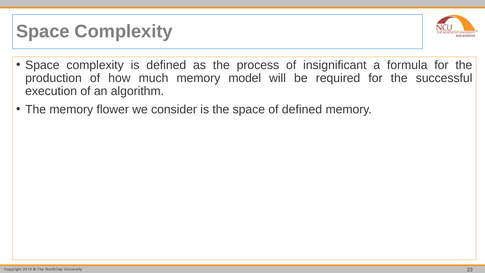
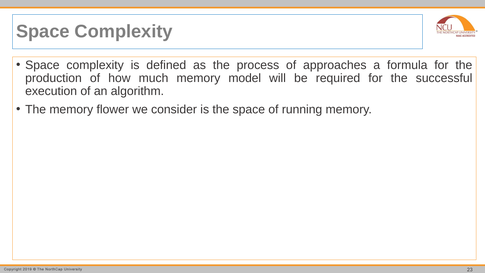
insignificant: insignificant -> approaches
of defined: defined -> running
